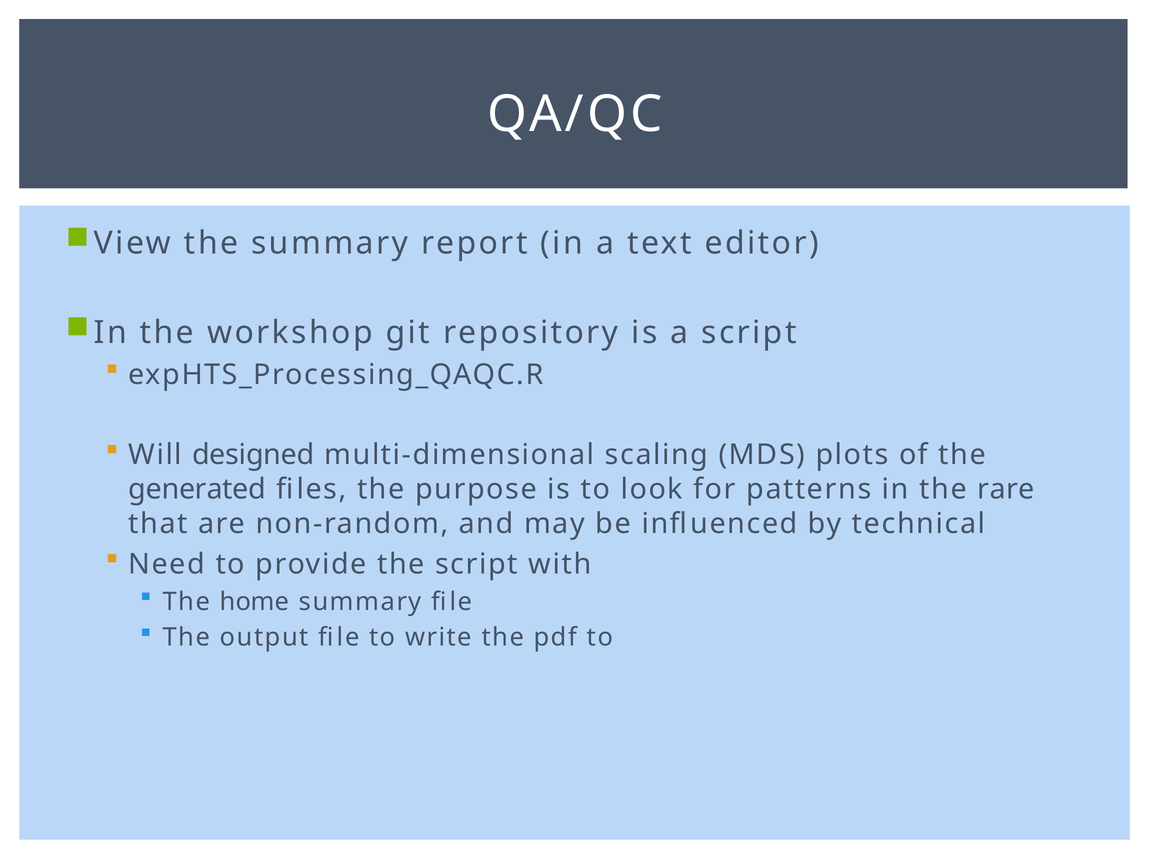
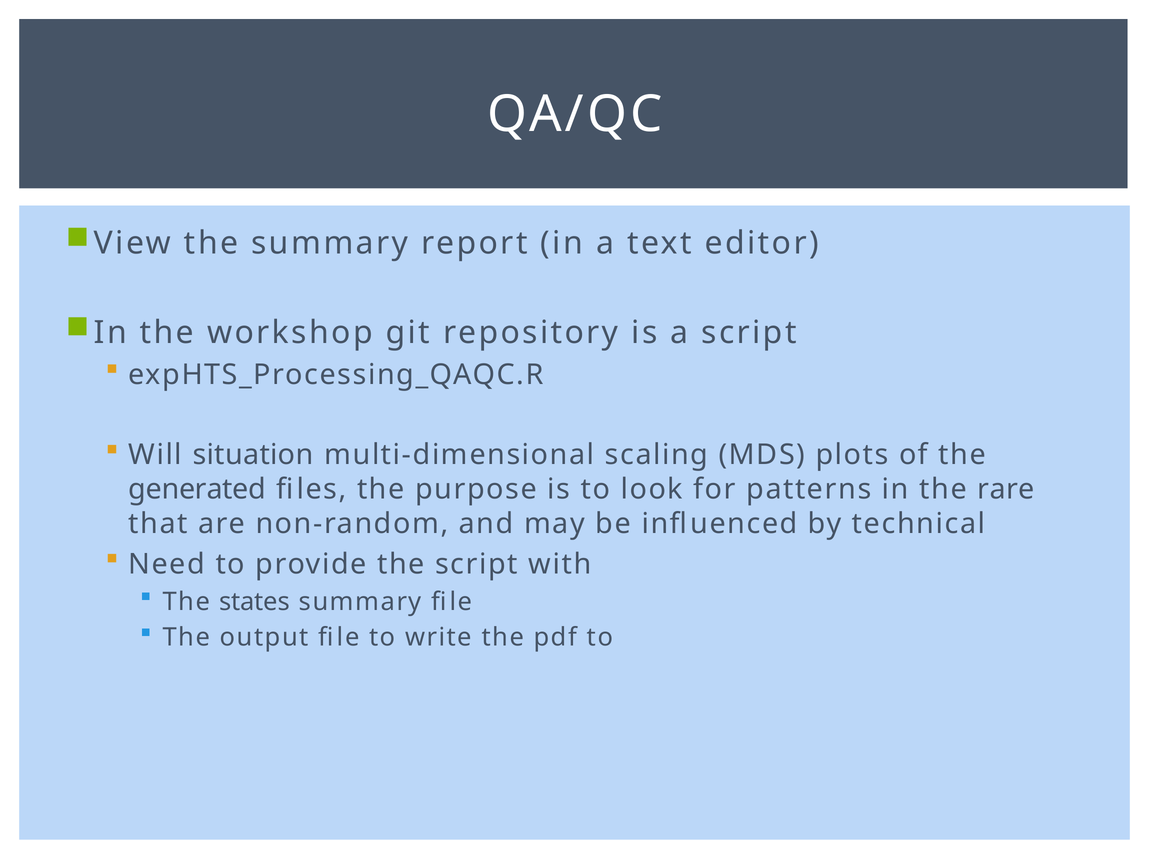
designed: designed -> situation
home: home -> states
